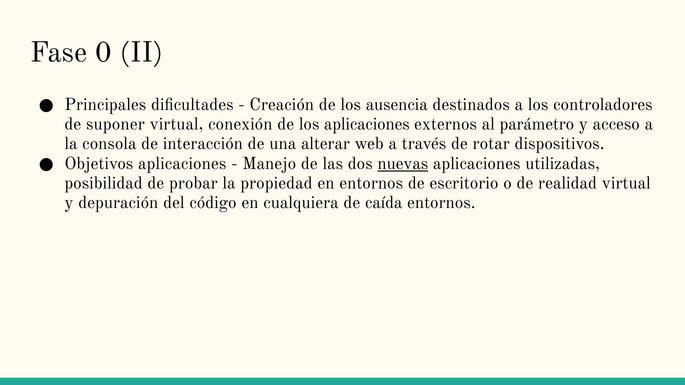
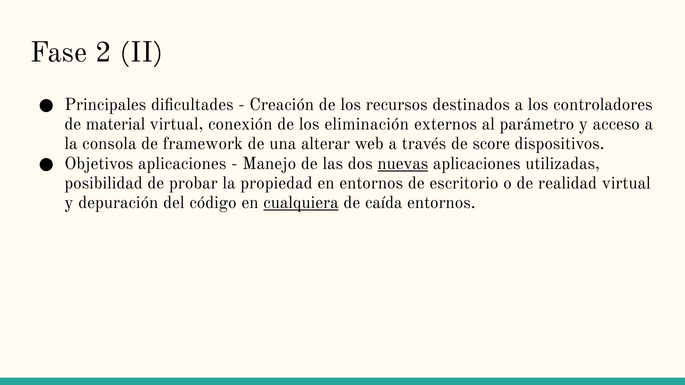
0: 0 -> 2
ausencia: ausencia -> recursos
suponer: suponer -> material
los aplicaciones: aplicaciones -> eliminación
interacción: interacción -> framework
rotar: rotar -> score
cualquiera underline: none -> present
